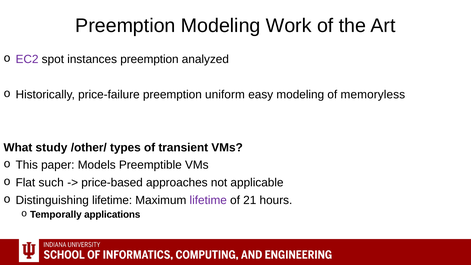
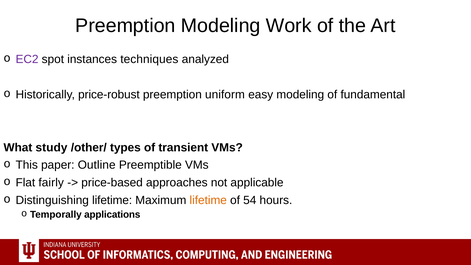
instances preemption: preemption -> techniques
price-failure: price-failure -> price-robust
memoryless: memoryless -> fundamental
Models: Models -> Outline
such: such -> fairly
lifetime at (208, 200) colour: purple -> orange
21: 21 -> 54
